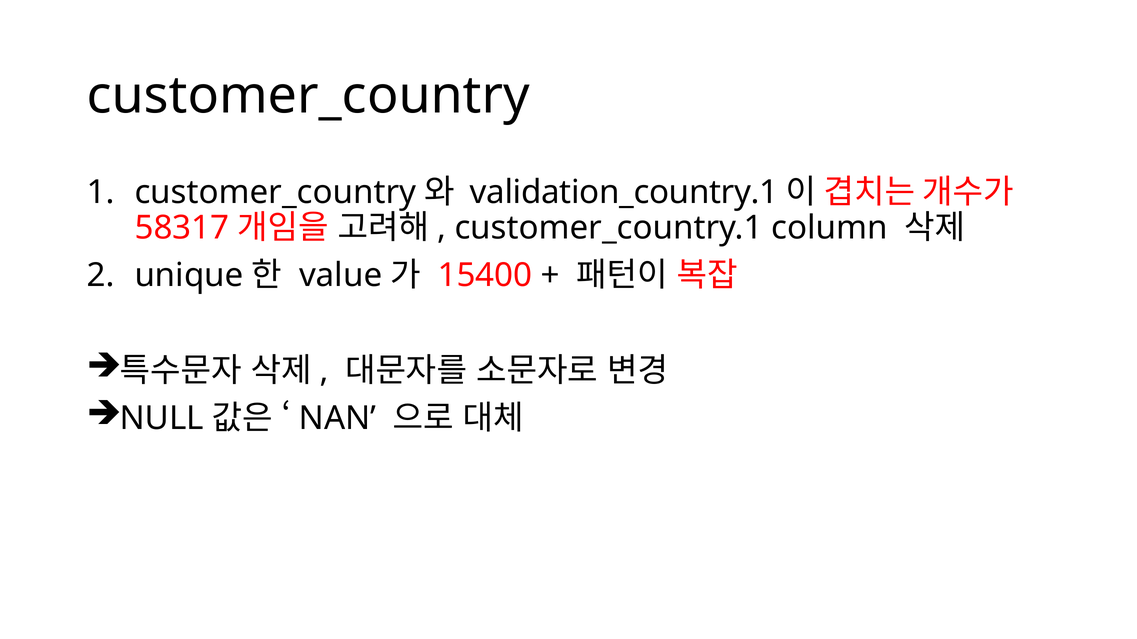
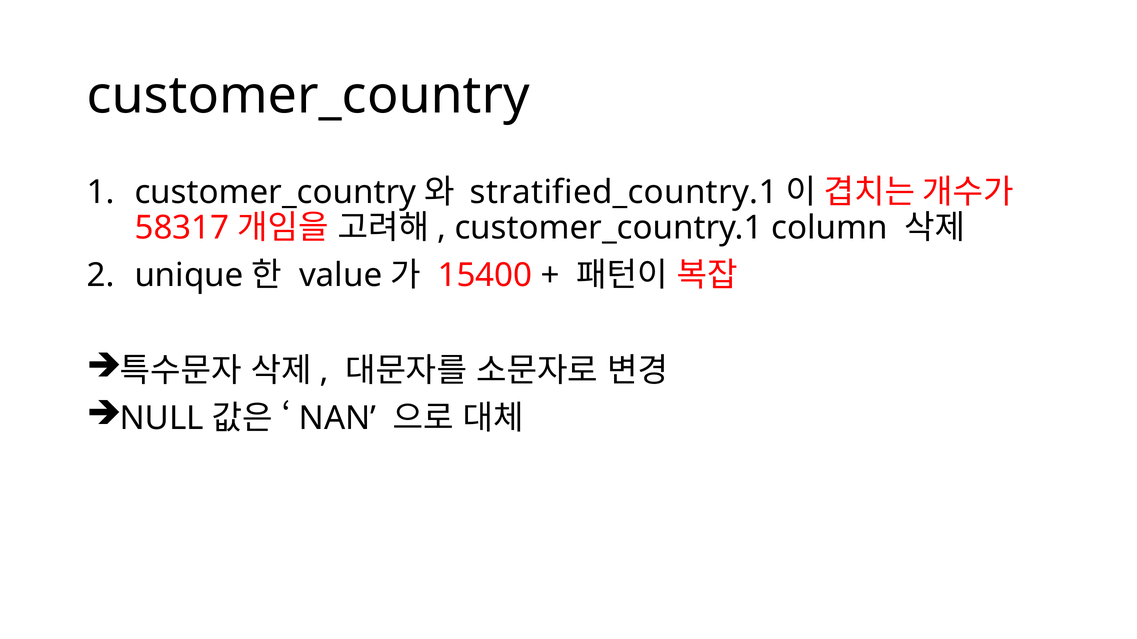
validation_country.1: validation_country.1 -> stratified_country.1
